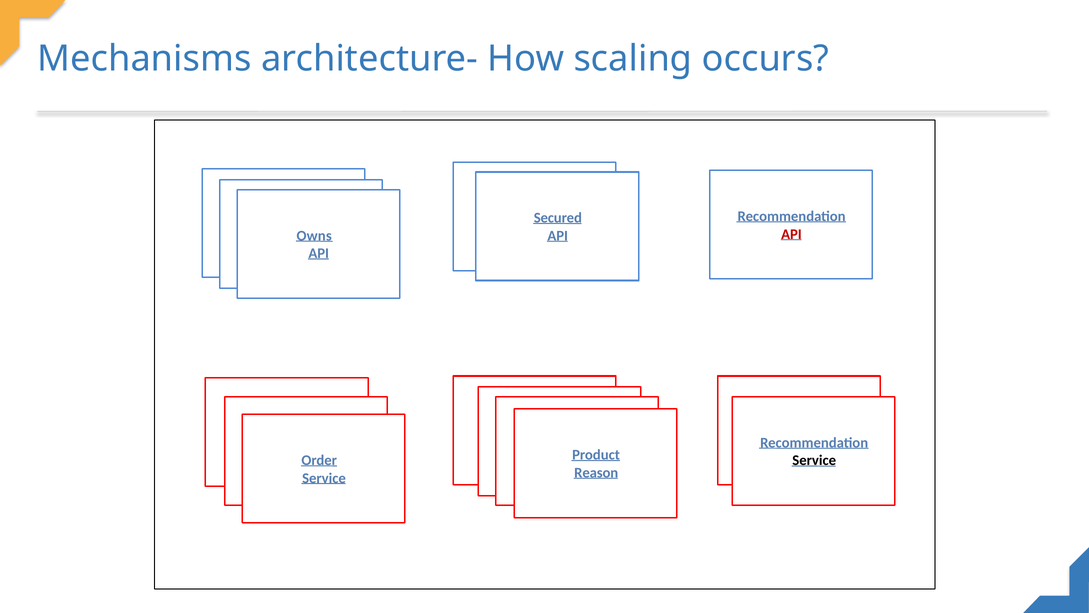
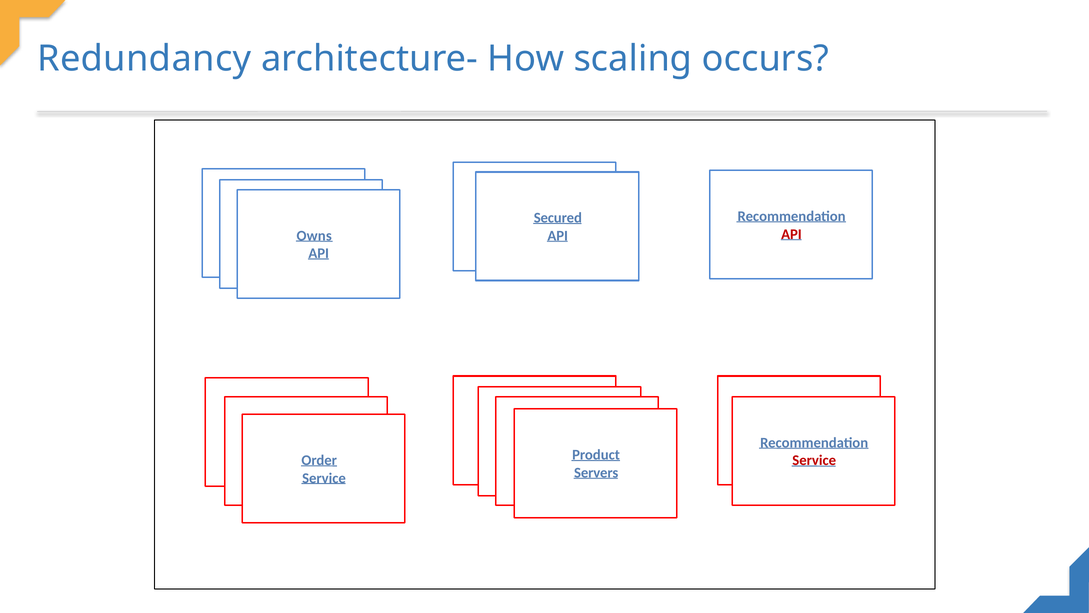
Mechanisms: Mechanisms -> Redundancy
Service at (814, 460) colour: black -> red
Reason: Reason -> Servers
